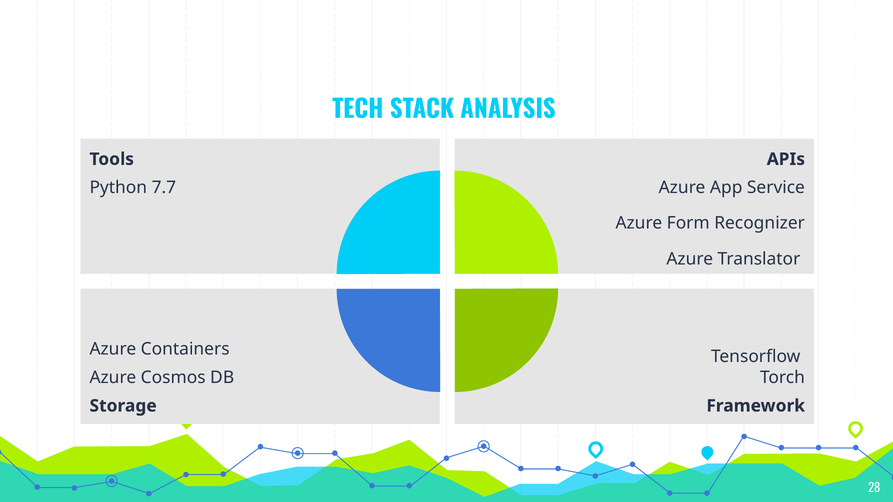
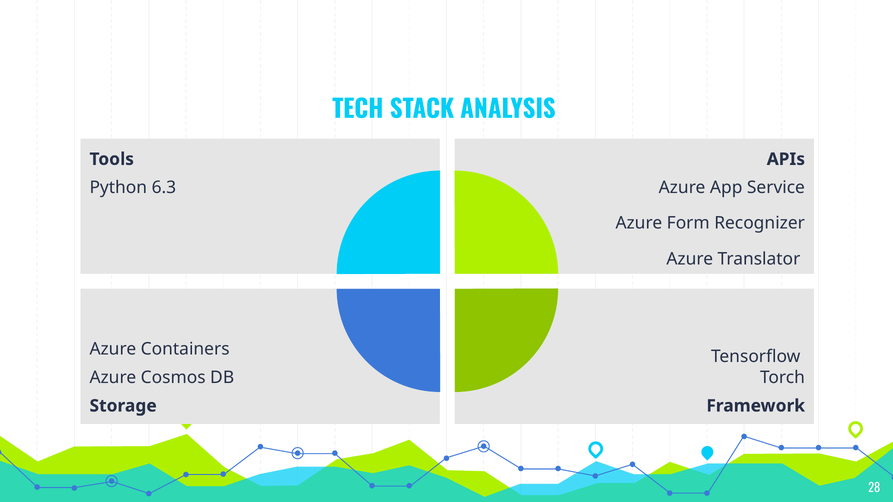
7.7: 7.7 -> 6.3
